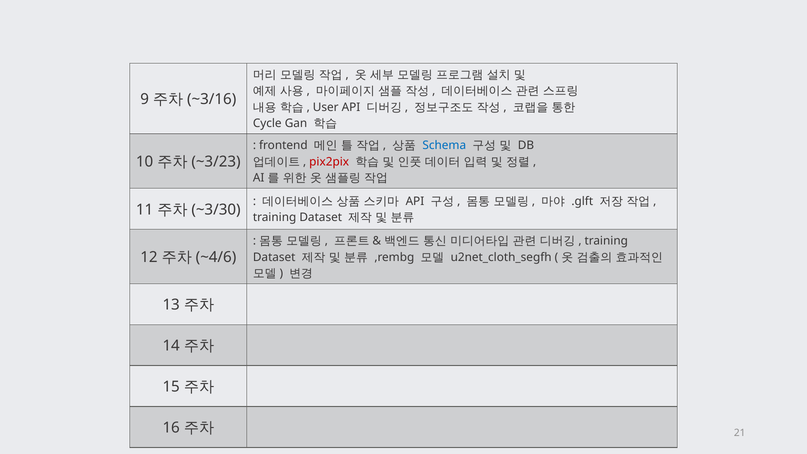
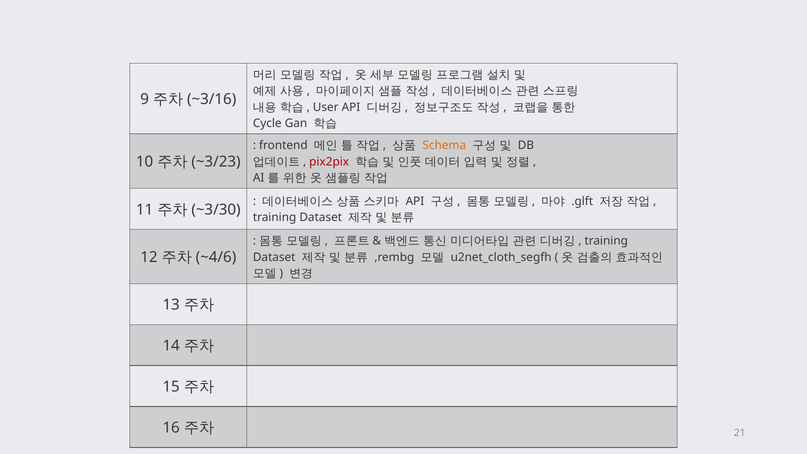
Schema colour: blue -> orange
